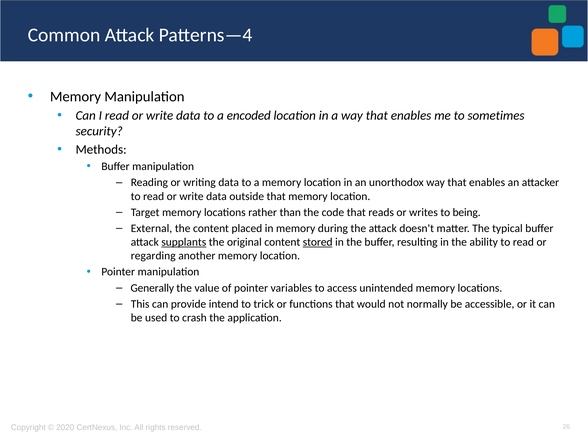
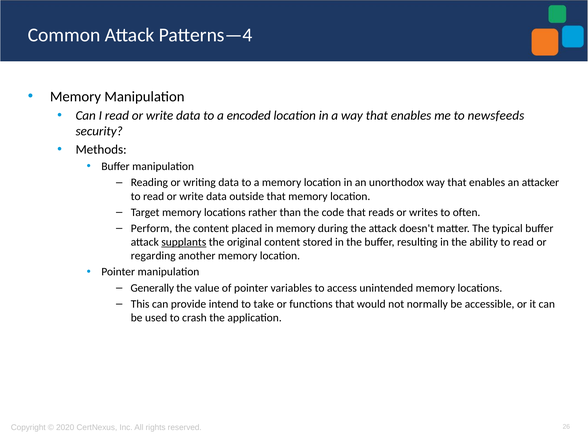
sometimes: sometimes -> newsfeeds
being: being -> often
External: External -> Perform
stored underline: present -> none
trick: trick -> take
